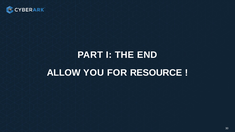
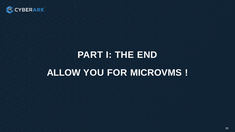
RESOURCE: RESOURCE -> MICROVMS
